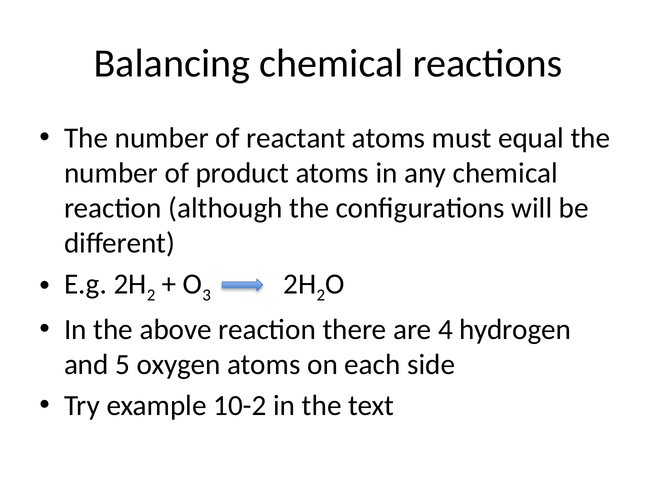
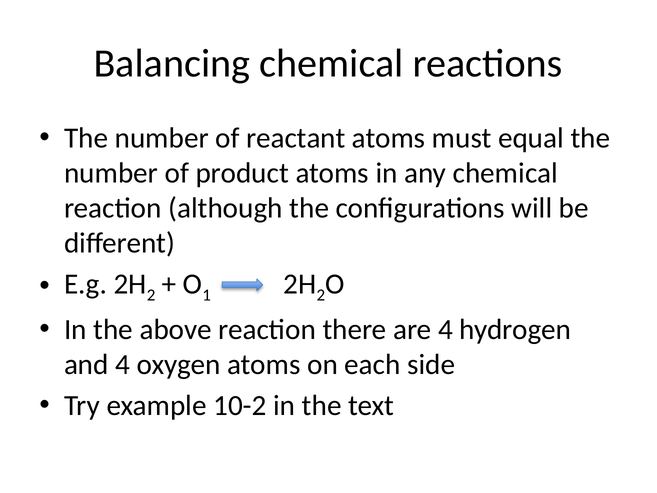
3: 3 -> 1
and 5: 5 -> 4
